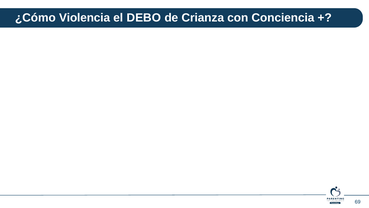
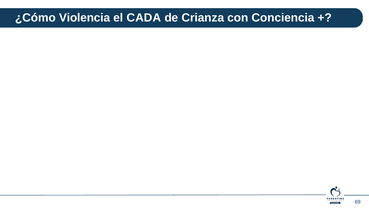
DEBO: DEBO -> CADA
